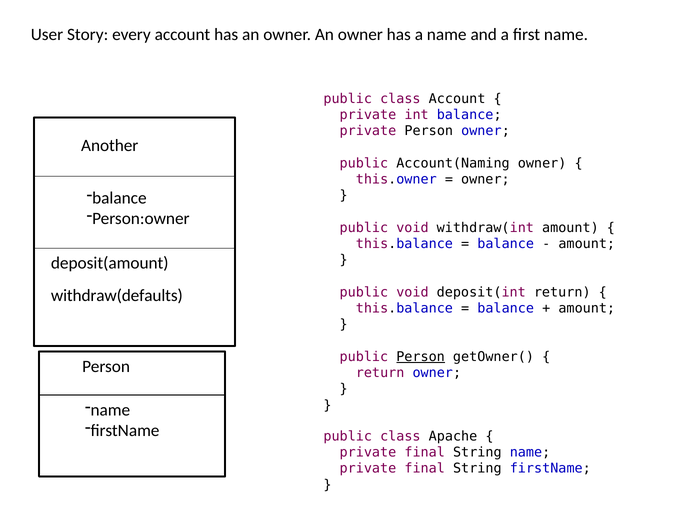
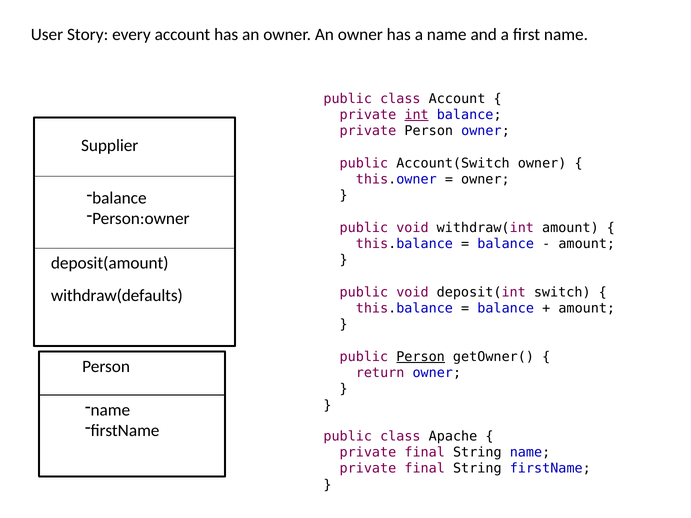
int underline: none -> present
Another: Another -> Supplier
Account(Naming: Account(Naming -> Account(Switch
deposit(int return: return -> switch
